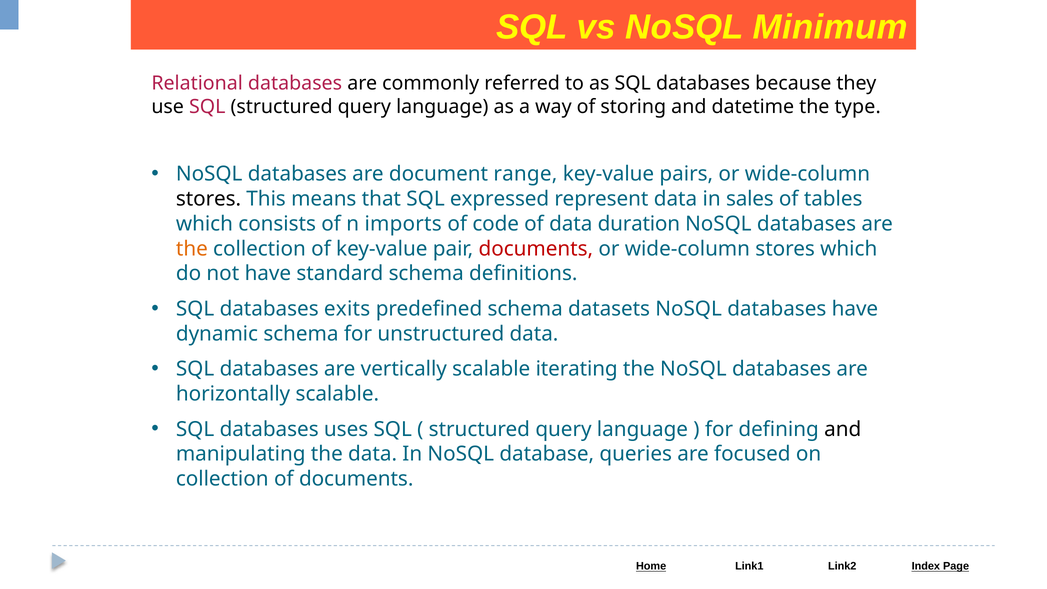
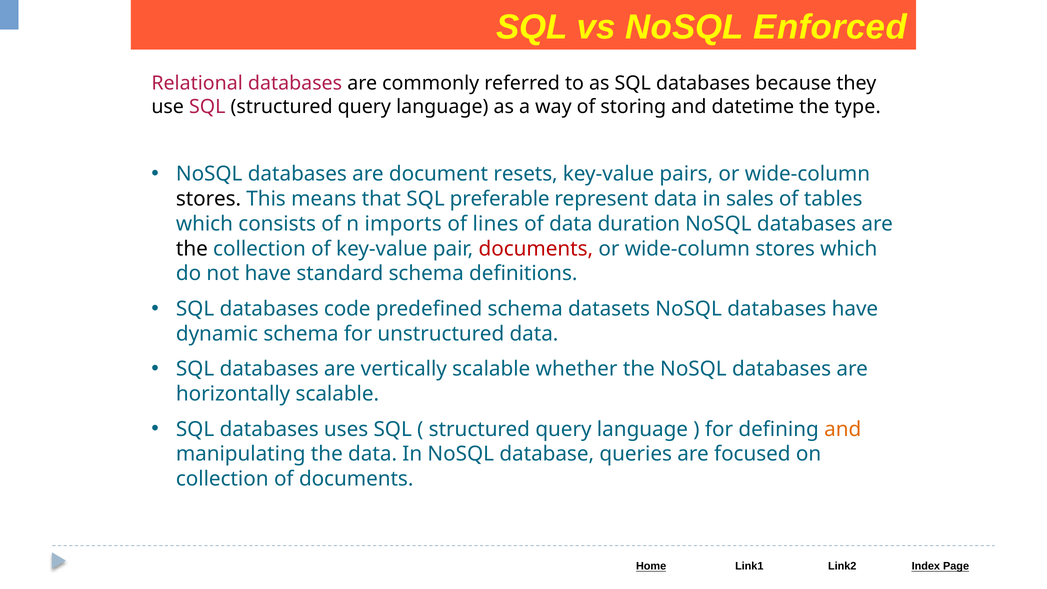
Minimum: Minimum -> Enforced
range: range -> resets
expressed: expressed -> preferable
code: code -> lines
the at (192, 249) colour: orange -> black
exits: exits -> code
iterating: iterating -> whether
and at (843, 429) colour: black -> orange
